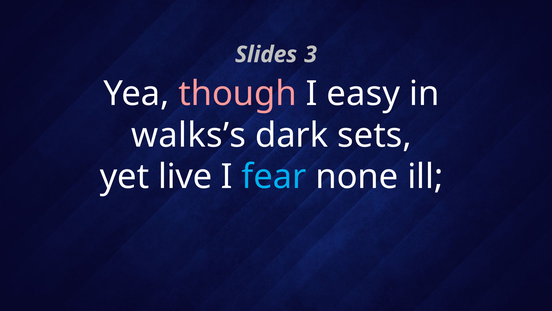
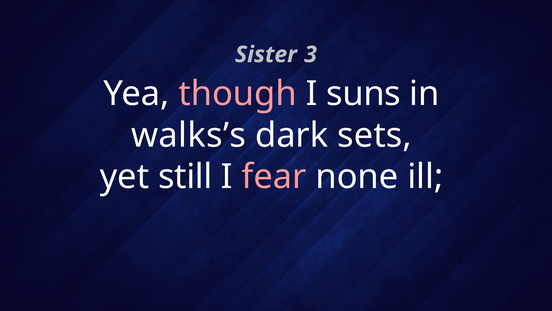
Slides: Slides -> Sister
easy: easy -> suns
live: live -> still
fear colour: light blue -> pink
